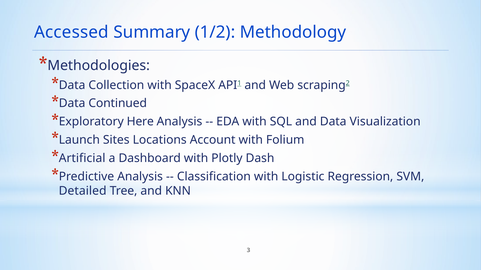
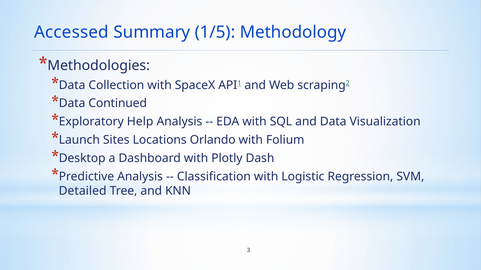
1/2: 1/2 -> 1/5
Here: Here -> Help
Account: Account -> Orlando
Artificial: Artificial -> Desktop
